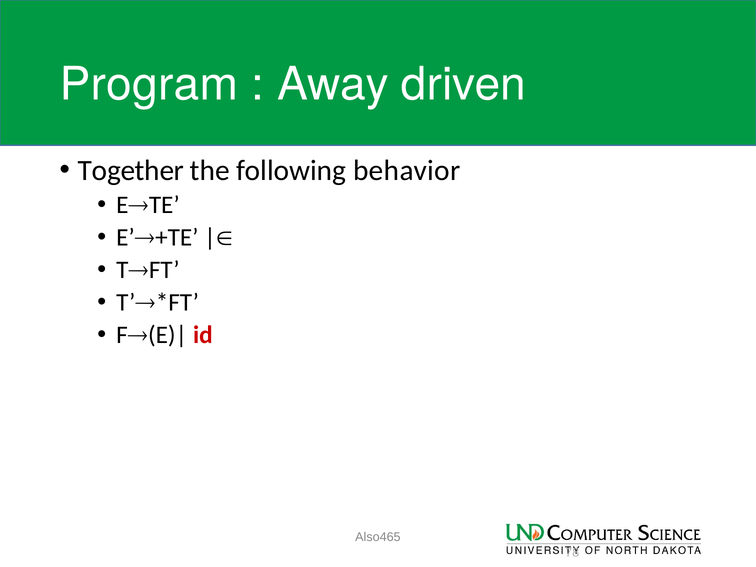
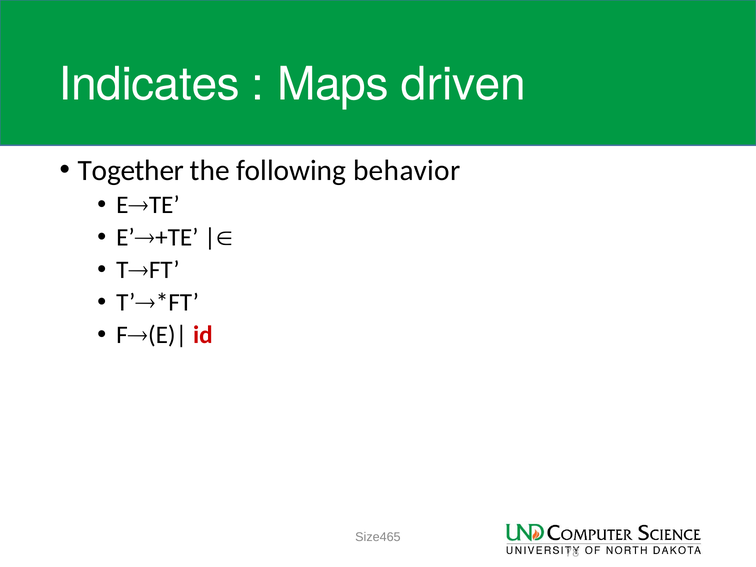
Program: Program -> Indicates
Away: Away -> Maps
Also465: Also465 -> Size465
